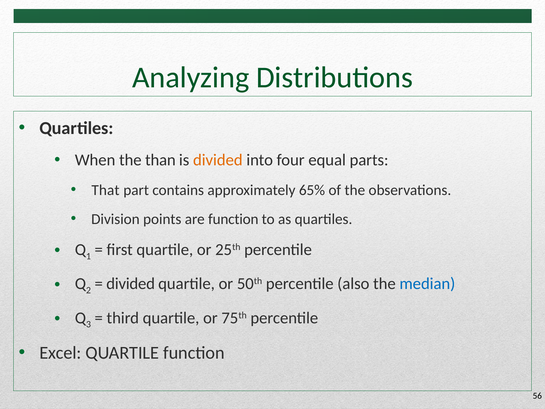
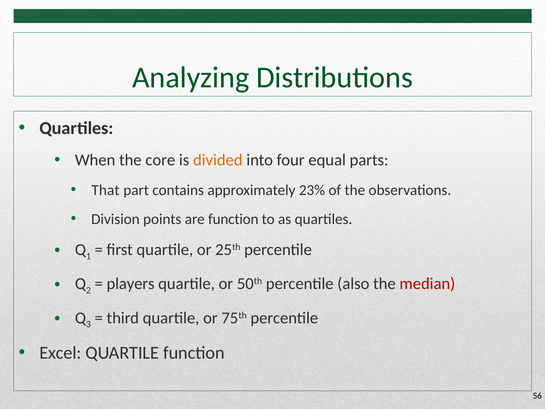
than: than -> core
65%: 65% -> 23%
divided at (131, 284): divided -> players
median colour: blue -> red
